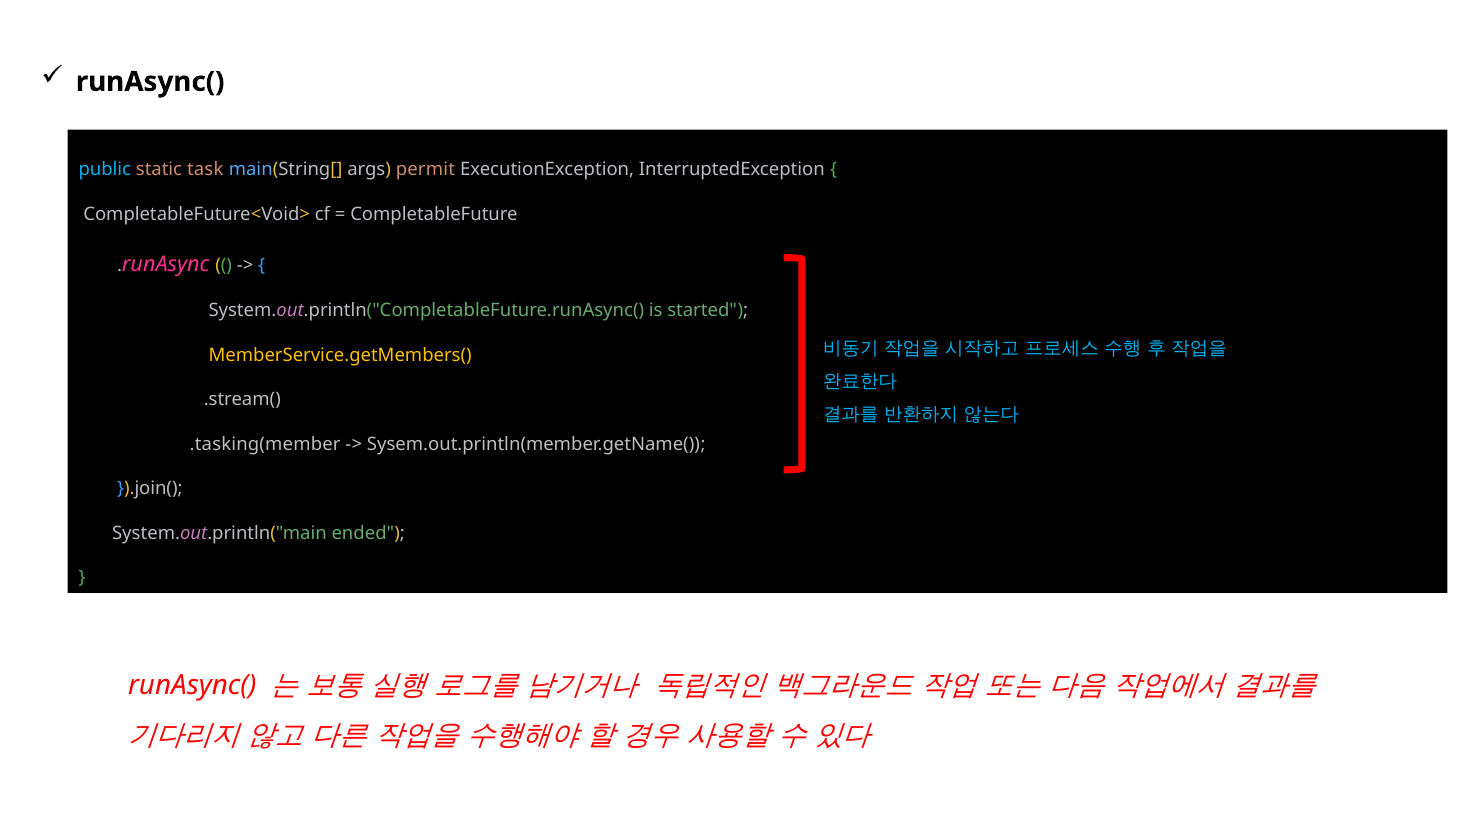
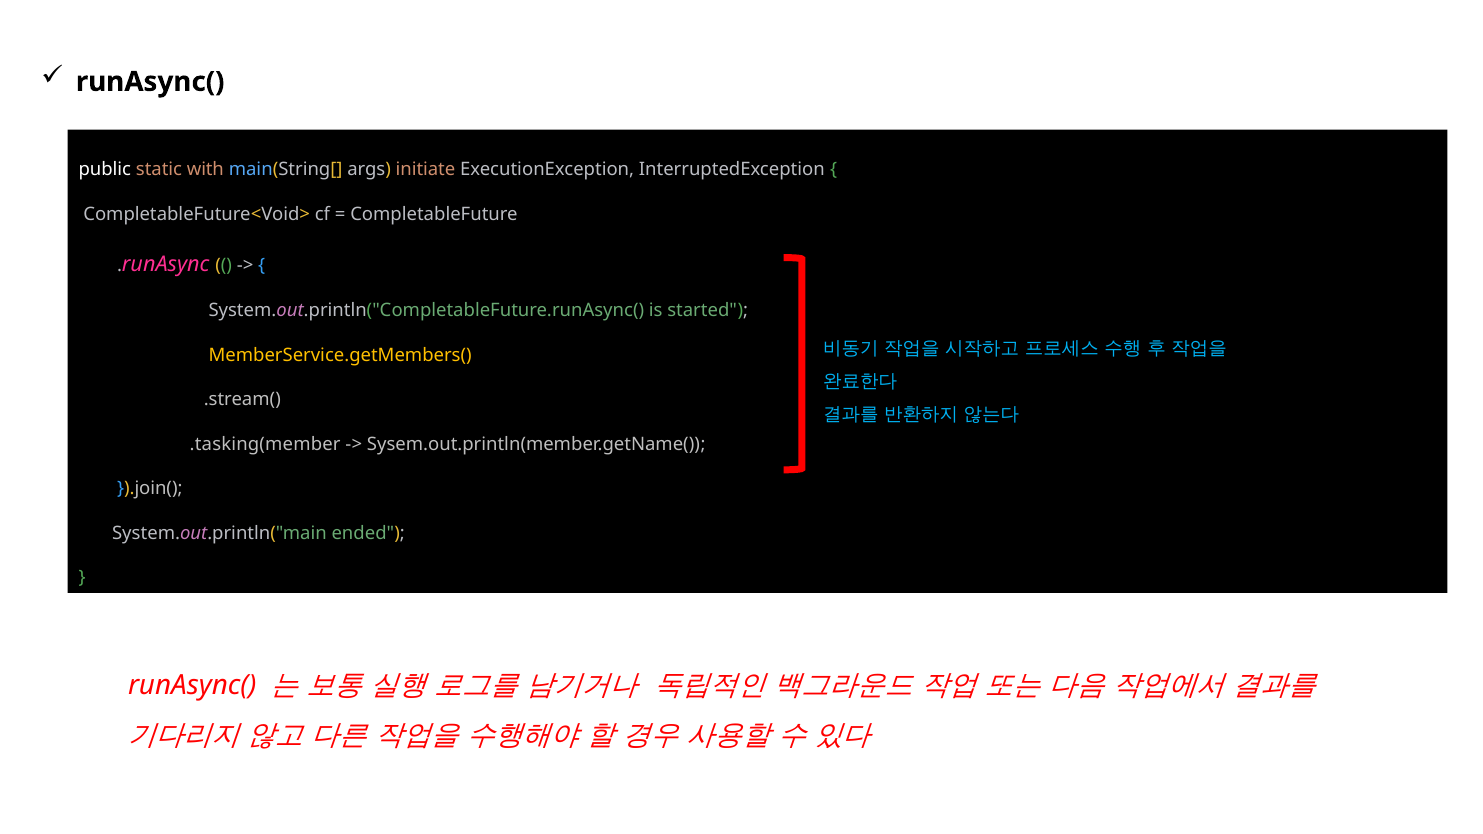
public colour: light blue -> white
task: task -> with
permit: permit -> initiate
